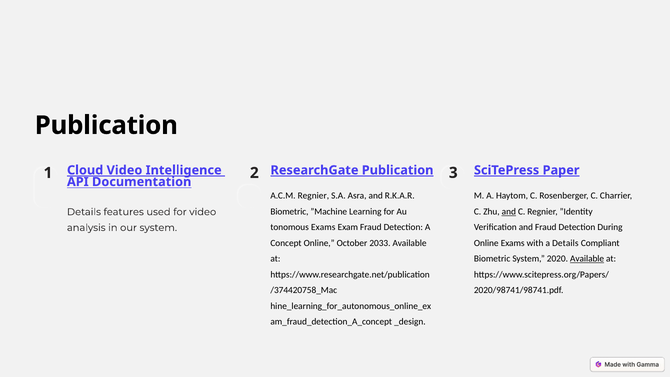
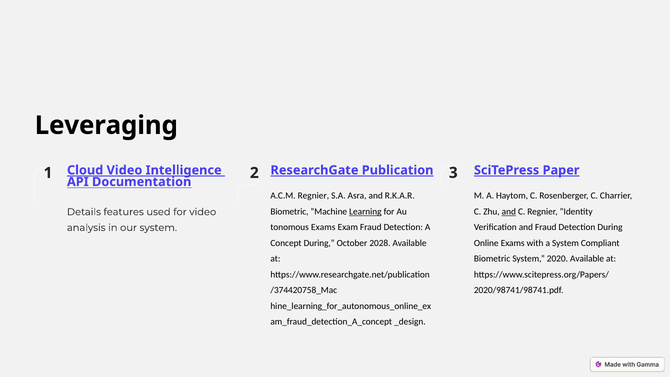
Publication at (106, 125): Publication -> Leveraging
Learning underline: none -> present
Concept Online: Online -> During
2033: 2033 -> 2028
a Details: Details -> System
Available at (587, 259) underline: present -> none
